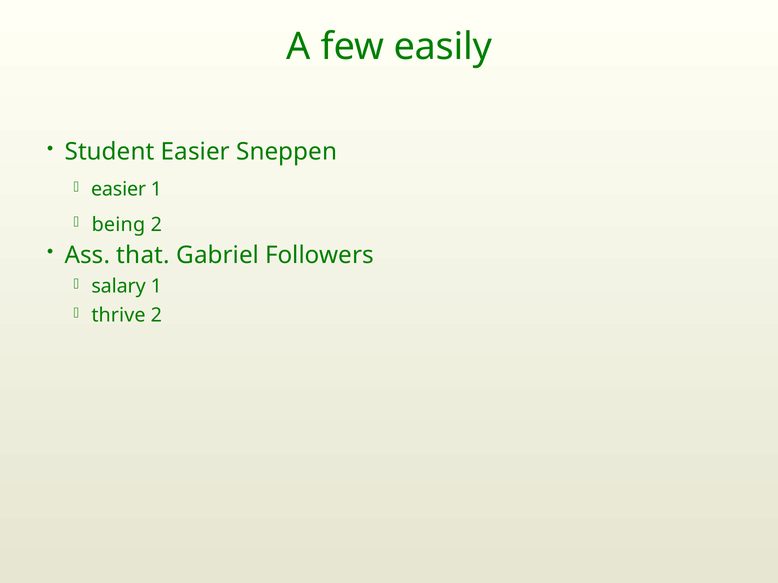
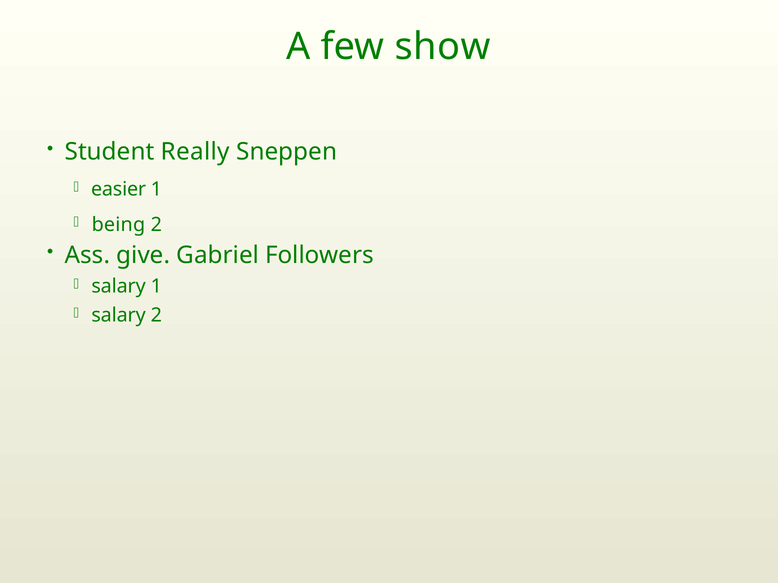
easily: easily -> show
Student Easier: Easier -> Really
that: that -> give
thrive at (118, 316): thrive -> salary
